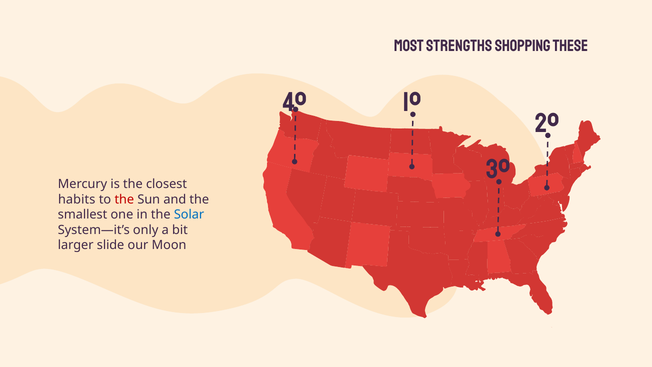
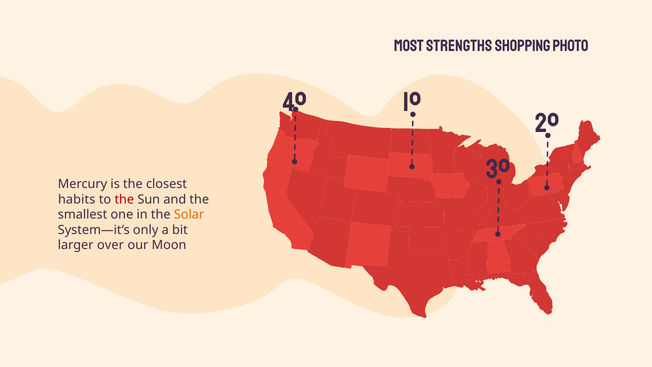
THESE: THESE -> PHOTO
Solar colour: blue -> orange
slide: slide -> over
